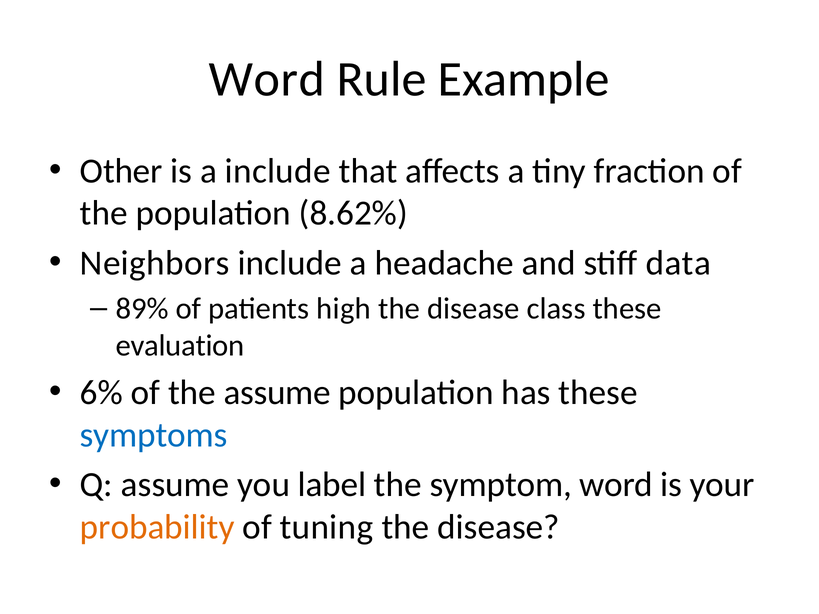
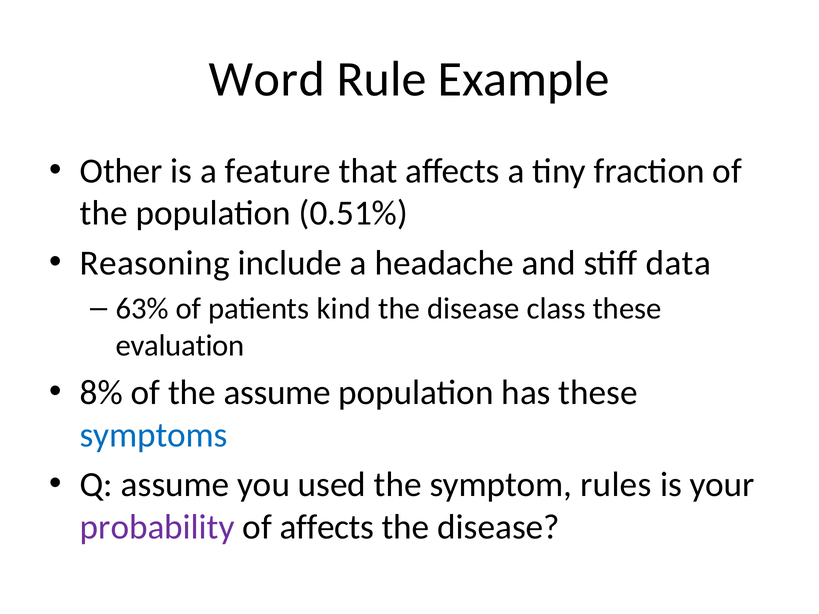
a include: include -> feature
8.62%: 8.62% -> 0.51%
Neighbors: Neighbors -> Reasoning
89%: 89% -> 63%
high: high -> kind
6%: 6% -> 8%
label: label -> used
symptom word: word -> rules
probability colour: orange -> purple
of tuning: tuning -> affects
